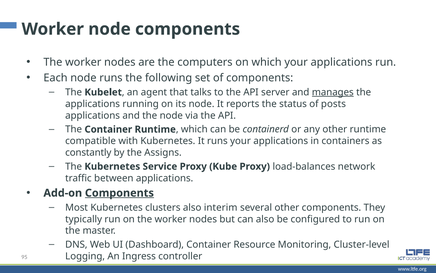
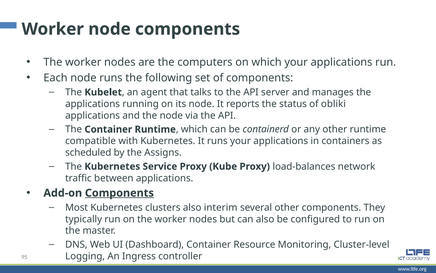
manages underline: present -> none
posts: posts -> obliki
constantly: constantly -> scheduled
